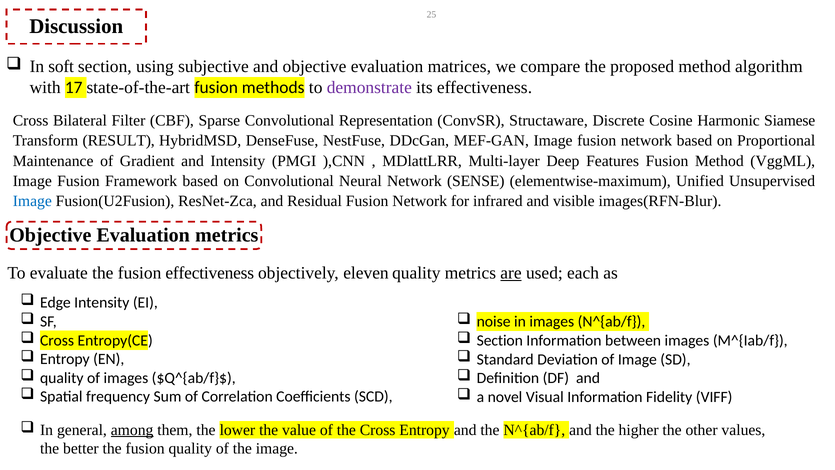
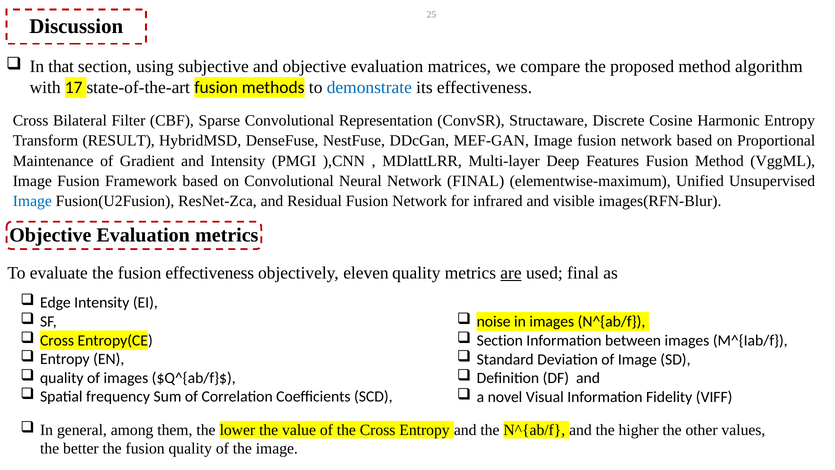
soft: soft -> that
demonstrate colour: purple -> blue
Harmonic Siamese: Siamese -> Entropy
Network SENSE: SENSE -> FINAL
used each: each -> final
among underline: present -> none
